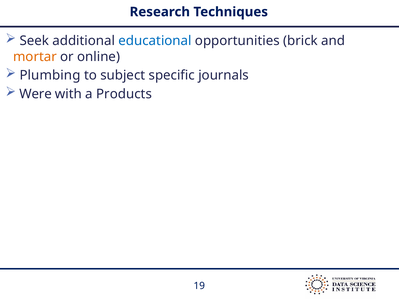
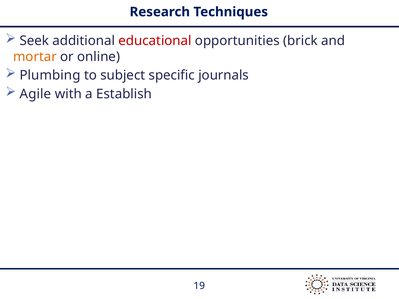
educational colour: blue -> red
Were: Were -> Agile
Products: Products -> Establish
